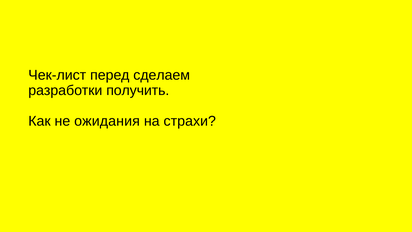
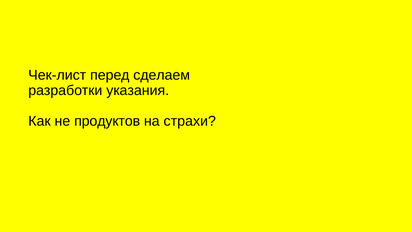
получить: получить -> указания
ожидания: ожидания -> продуктов
